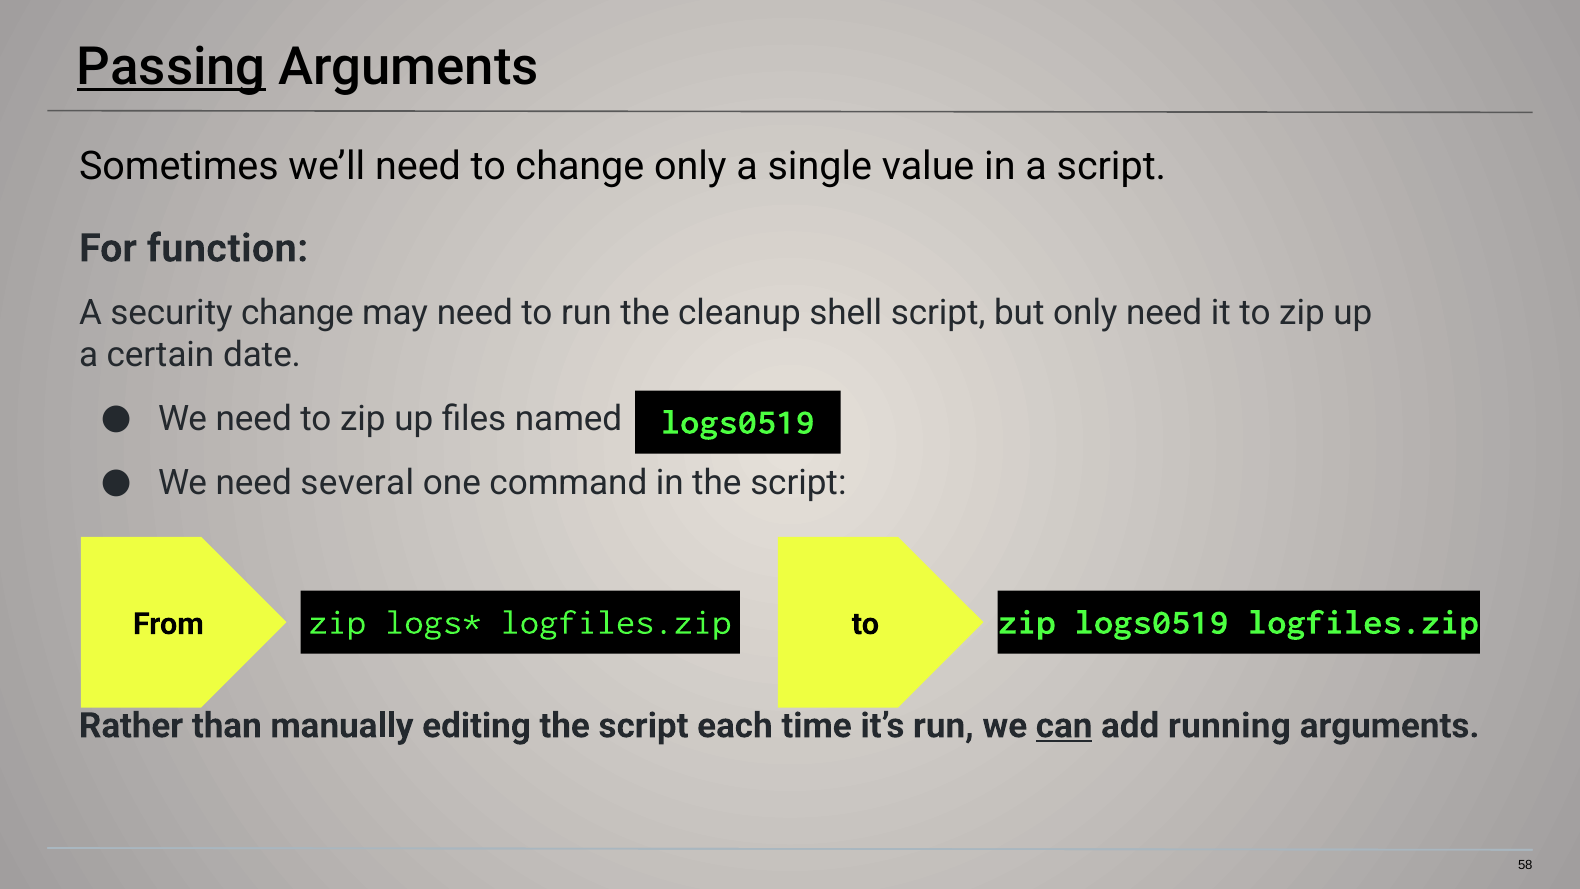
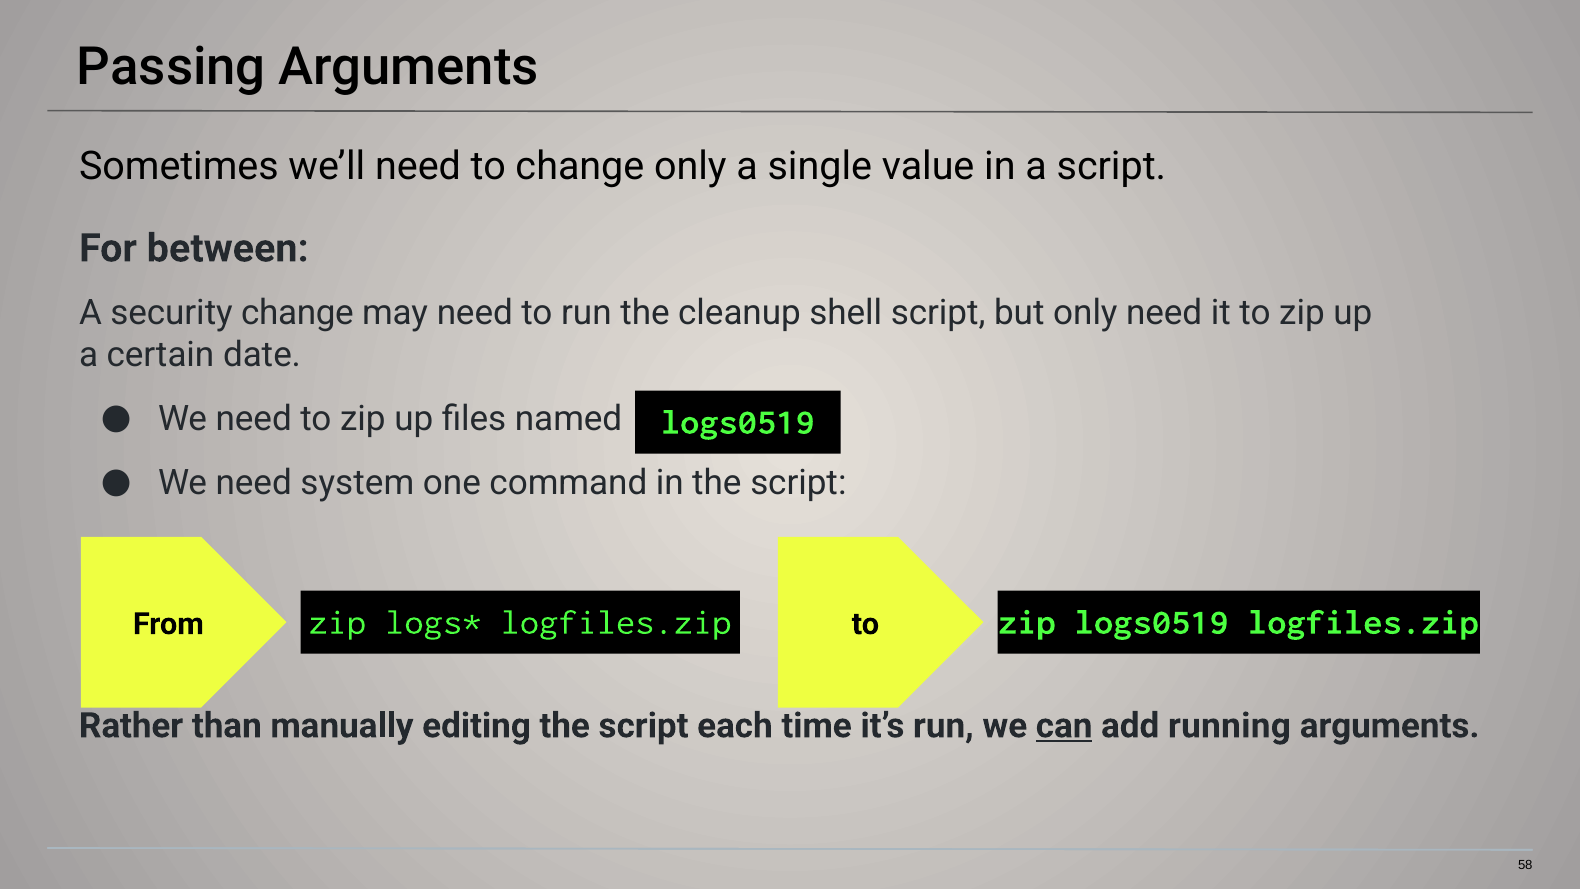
Passing underline: present -> none
function: function -> between
several: several -> system
